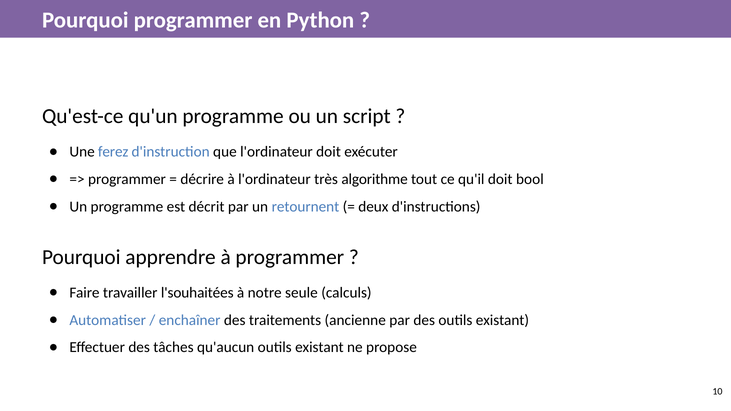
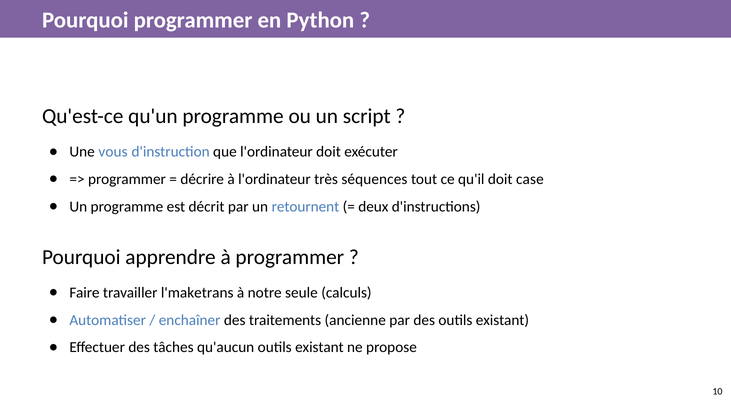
ferez: ferez -> vous
algorithme: algorithme -> séquences
bool: bool -> case
l'souhaitées: l'souhaitées -> l'maketrans
